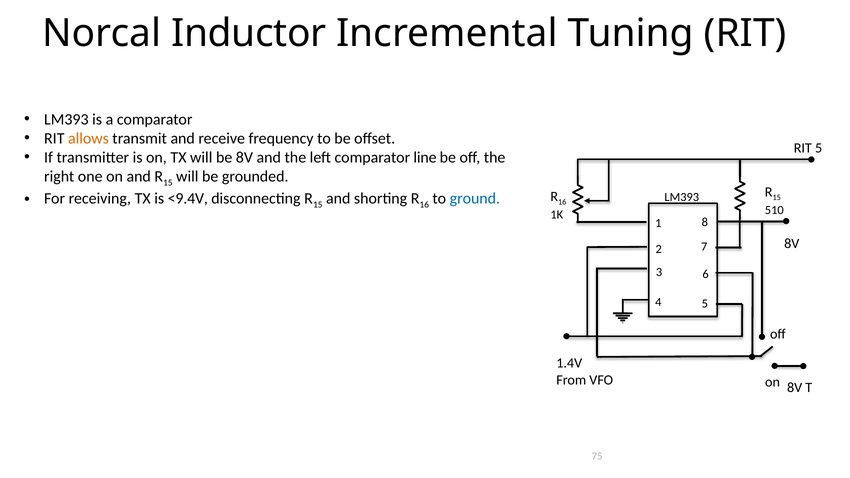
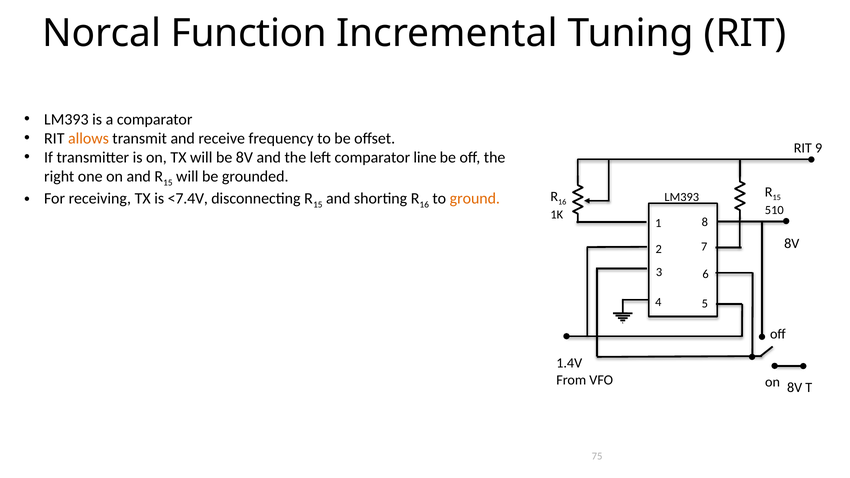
Inductor: Inductor -> Function
RIT 5: 5 -> 9
<9.4V: <9.4V -> <7.4V
ground colour: blue -> orange
